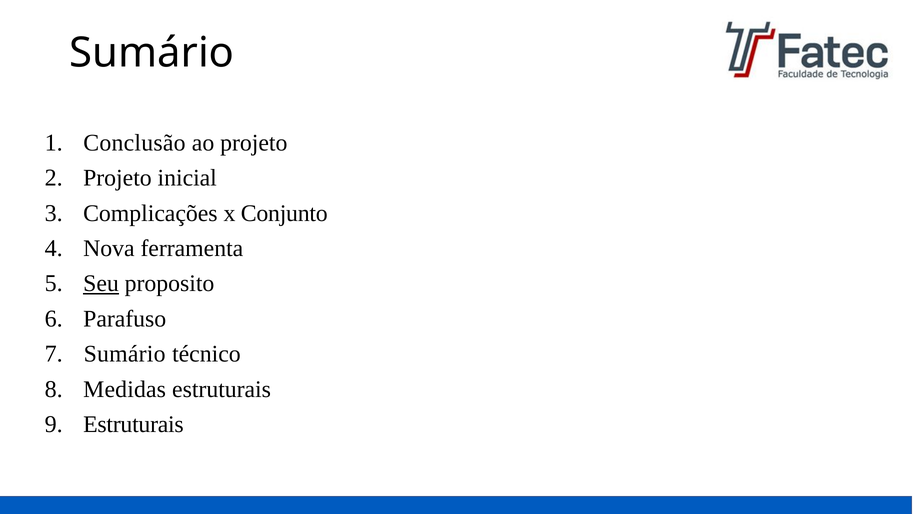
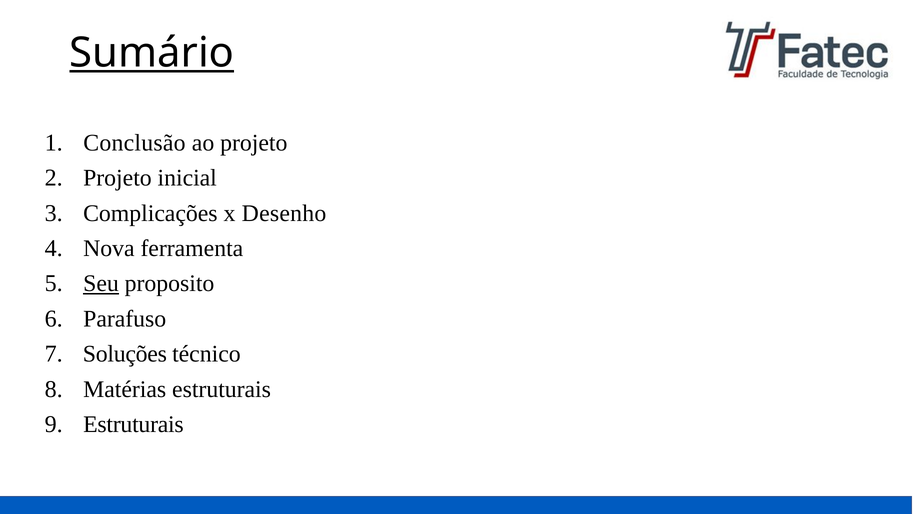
Sumário at (152, 53) underline: none -> present
Conjunto: Conjunto -> Desenho
Sumário at (125, 354): Sumário -> Soluções
Medidas: Medidas -> Matérias
